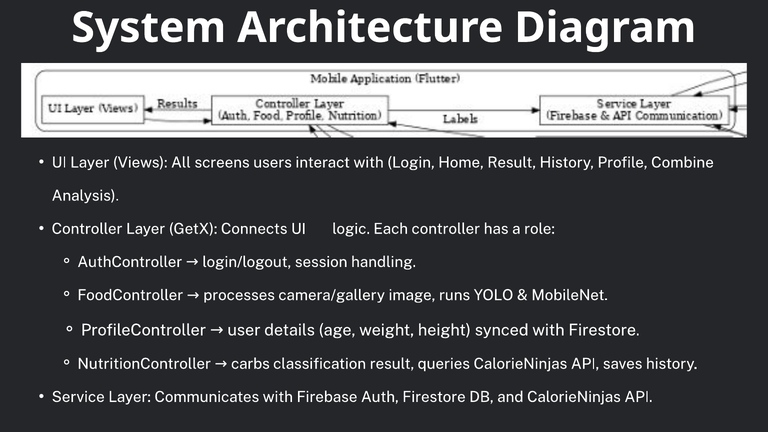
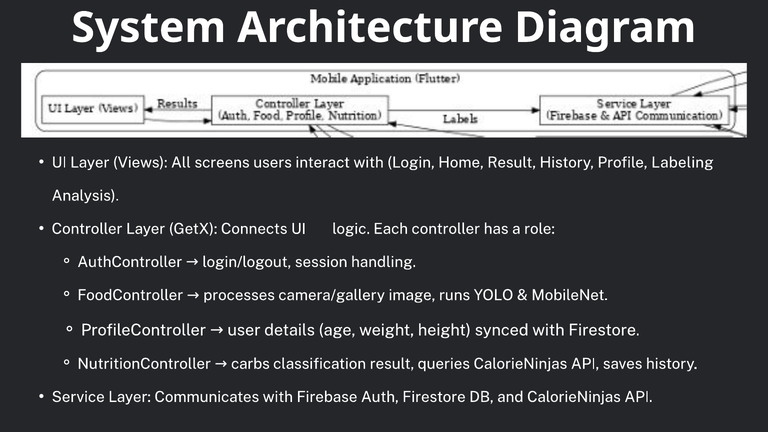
Combine: Combine -> Labeling
